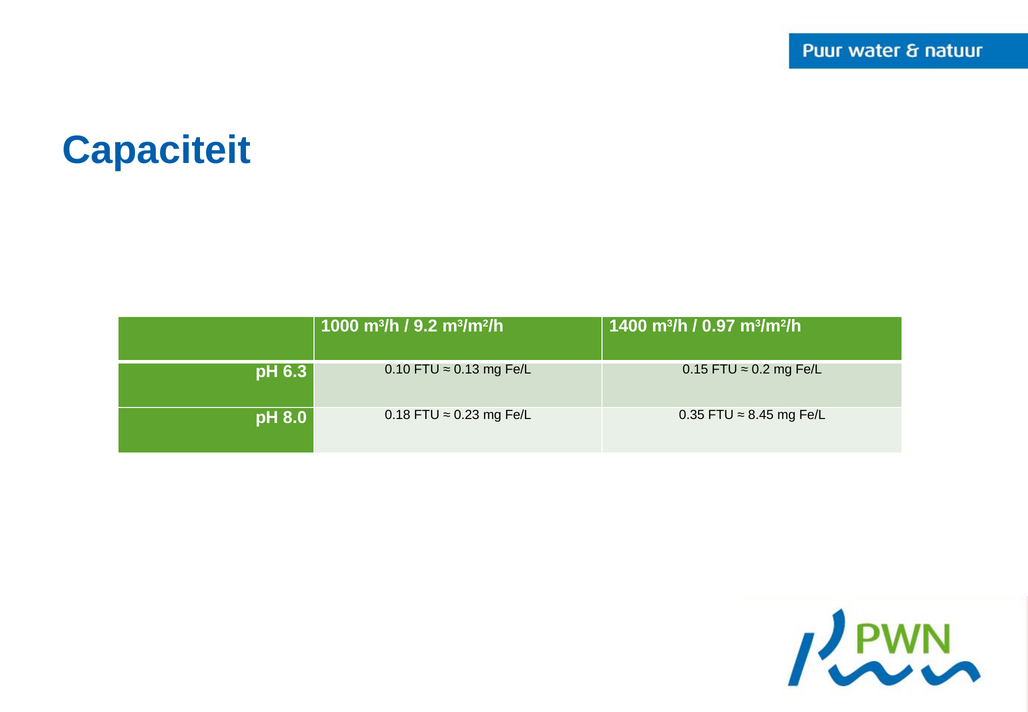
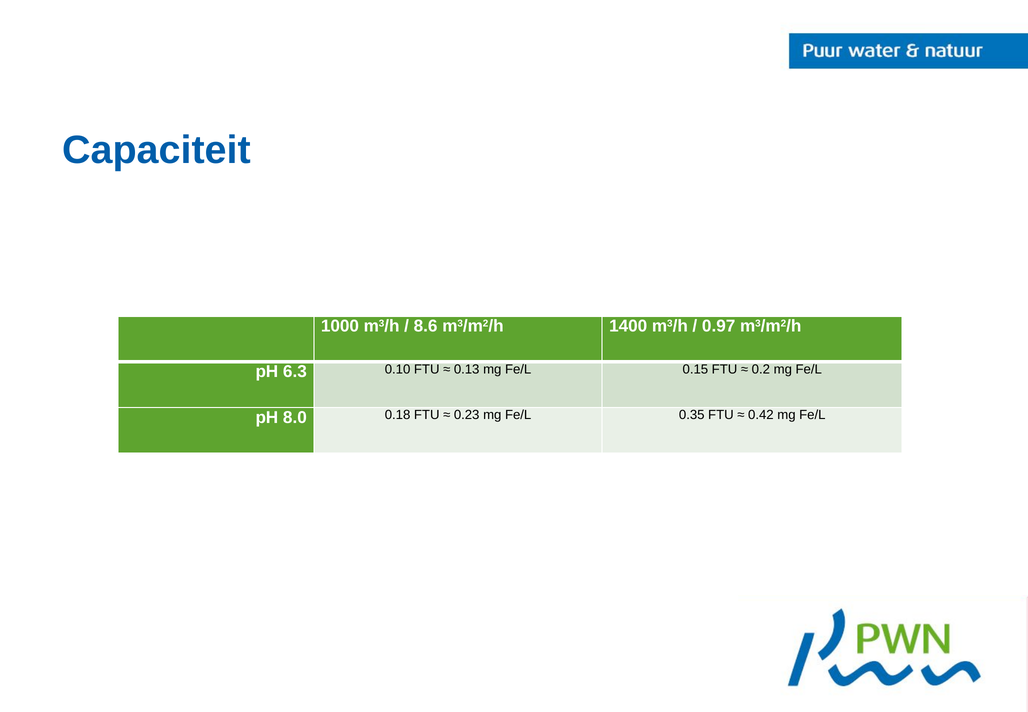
9.2: 9.2 -> 8.6
8.45: 8.45 -> 0.42
